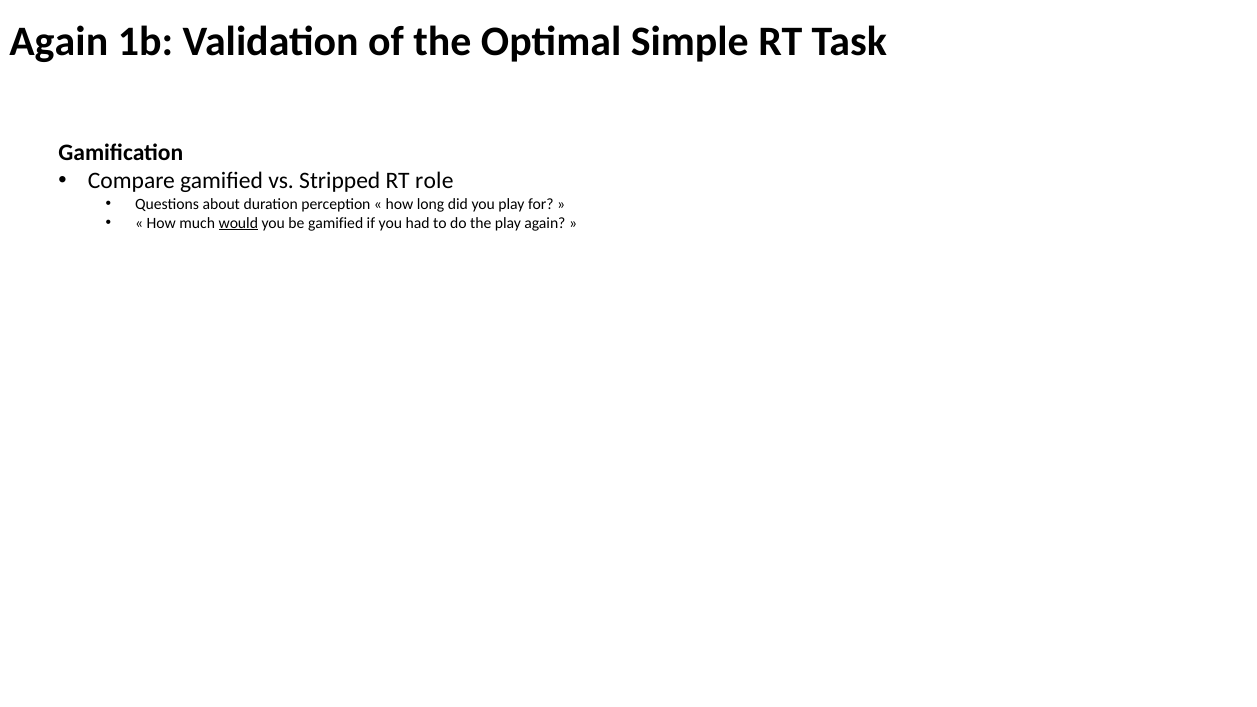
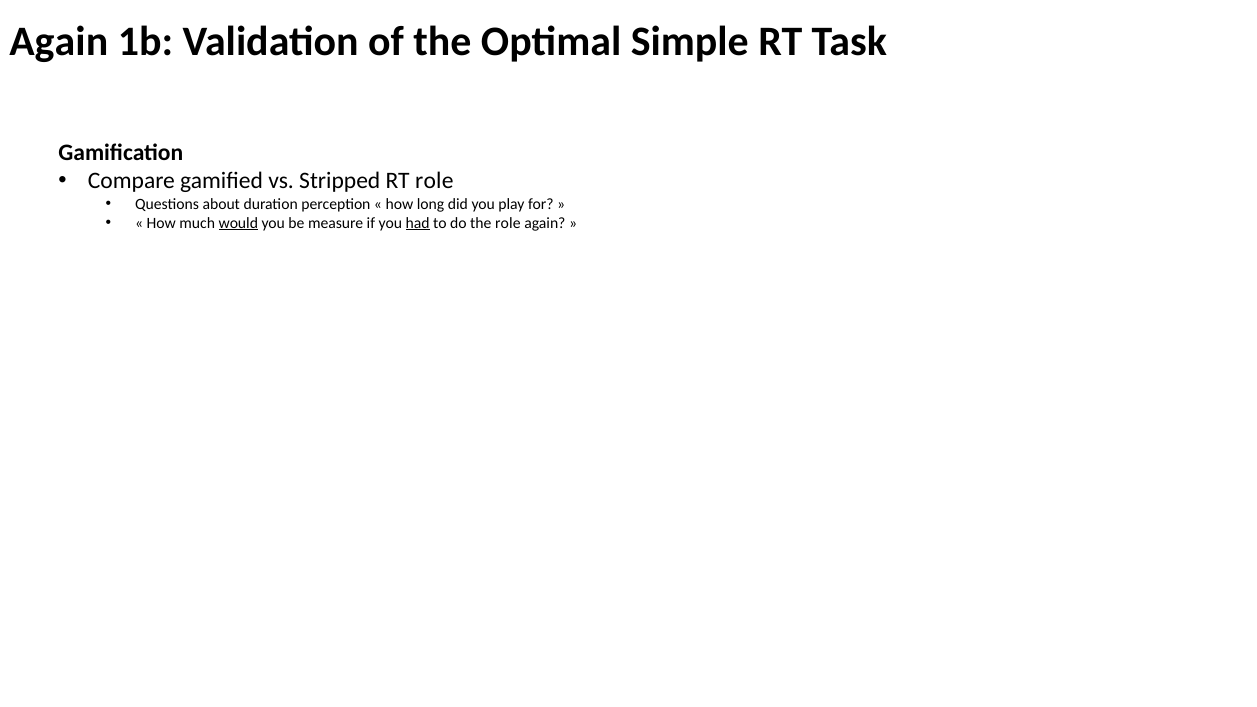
be gamified: gamified -> measure
had underline: none -> present
the play: play -> role
